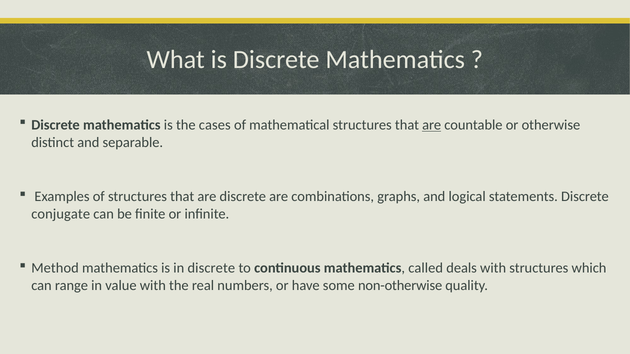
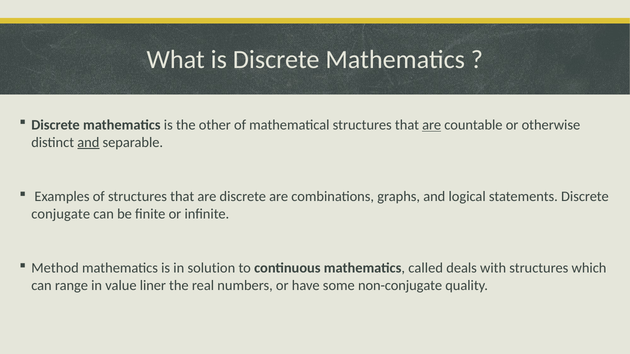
cases: cases -> other
and at (88, 143) underline: none -> present
in discrete: discrete -> solution
value with: with -> liner
non-otherwise: non-otherwise -> non-conjugate
